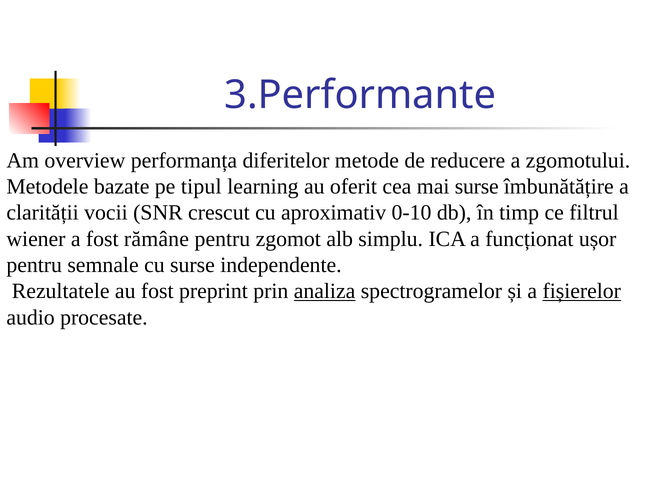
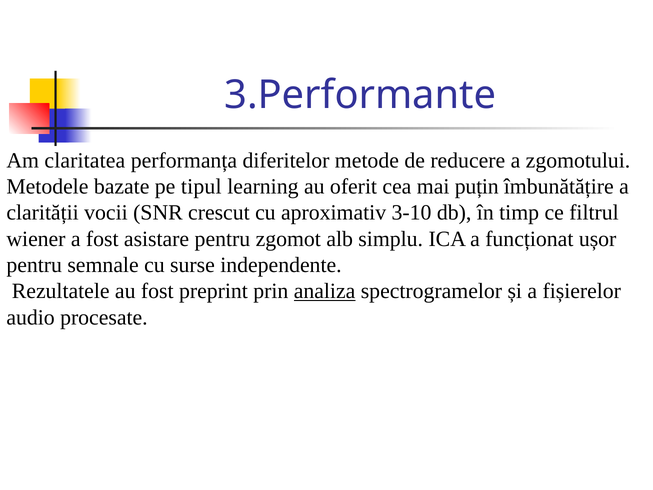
overview: overview -> claritatea
mai surse: surse -> puțin
0-10: 0-10 -> 3-10
rămâne: rămâne -> asistare
fișierelor underline: present -> none
